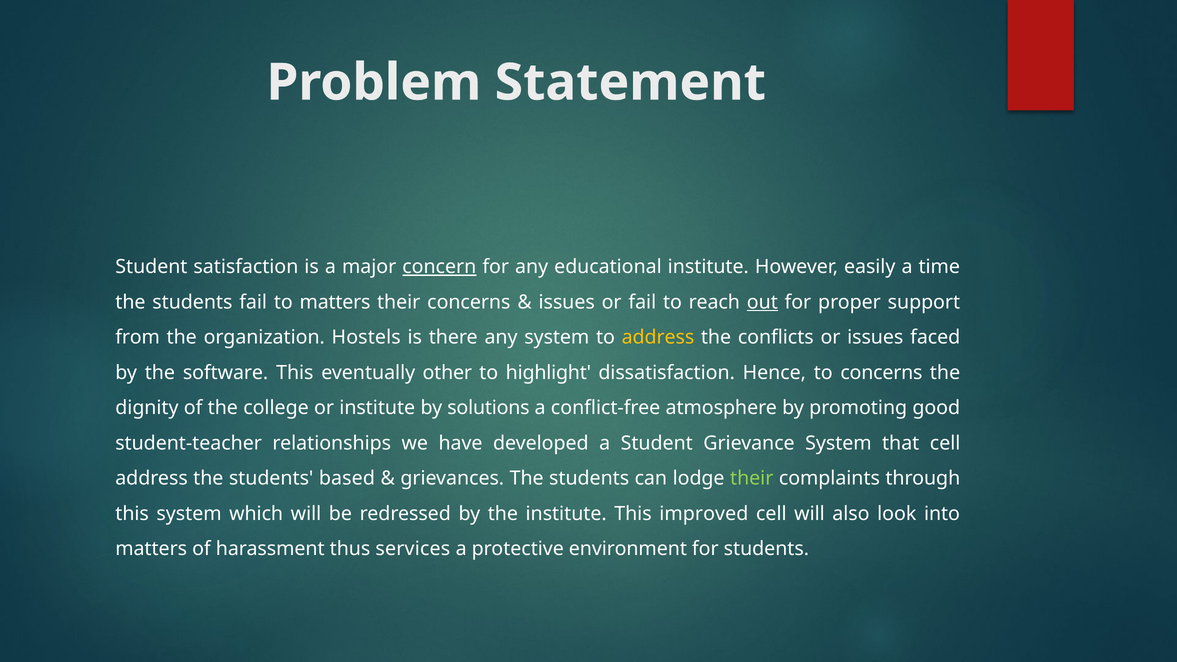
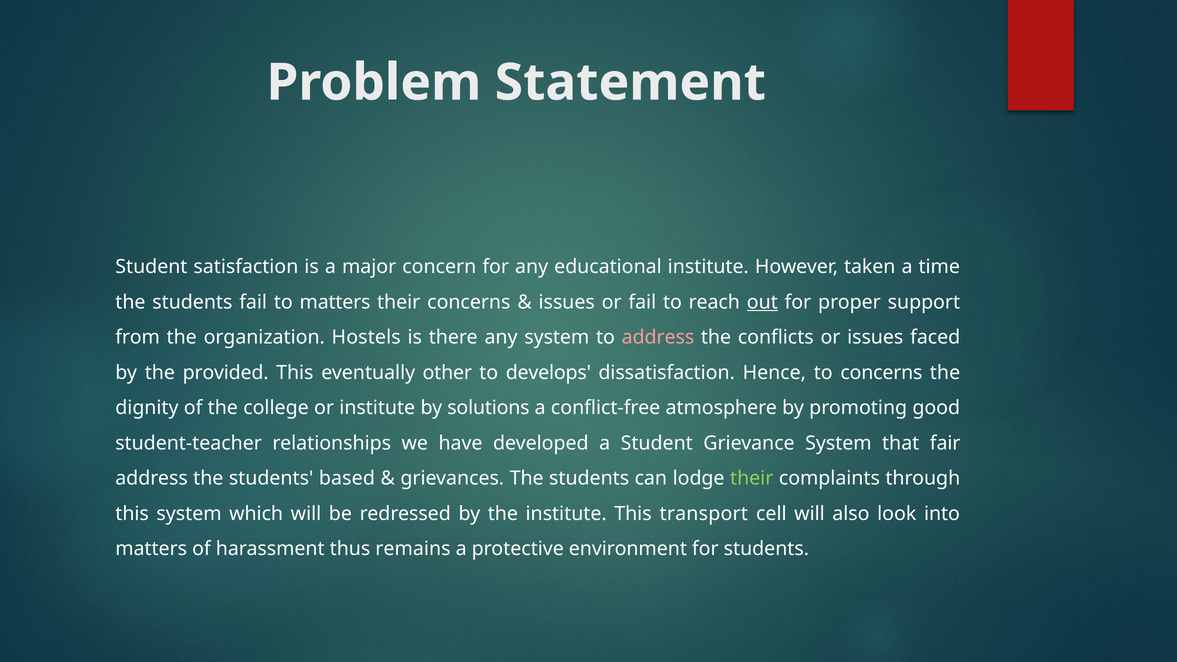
concern underline: present -> none
easily: easily -> taken
address at (658, 337) colour: yellow -> pink
software: software -> provided
highlight: highlight -> develops
that cell: cell -> fair
improved: improved -> transport
services: services -> remains
